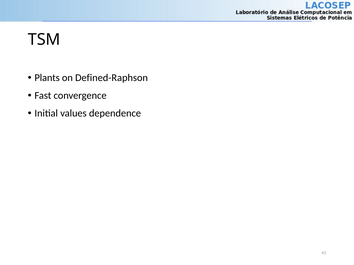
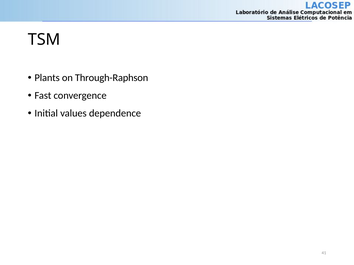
Defined-Raphson: Defined-Raphson -> Through-Raphson
